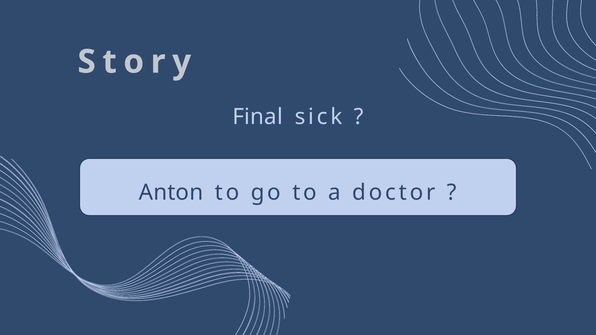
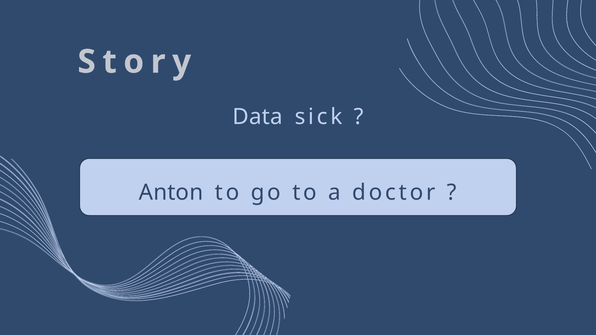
Final: Final -> Data
